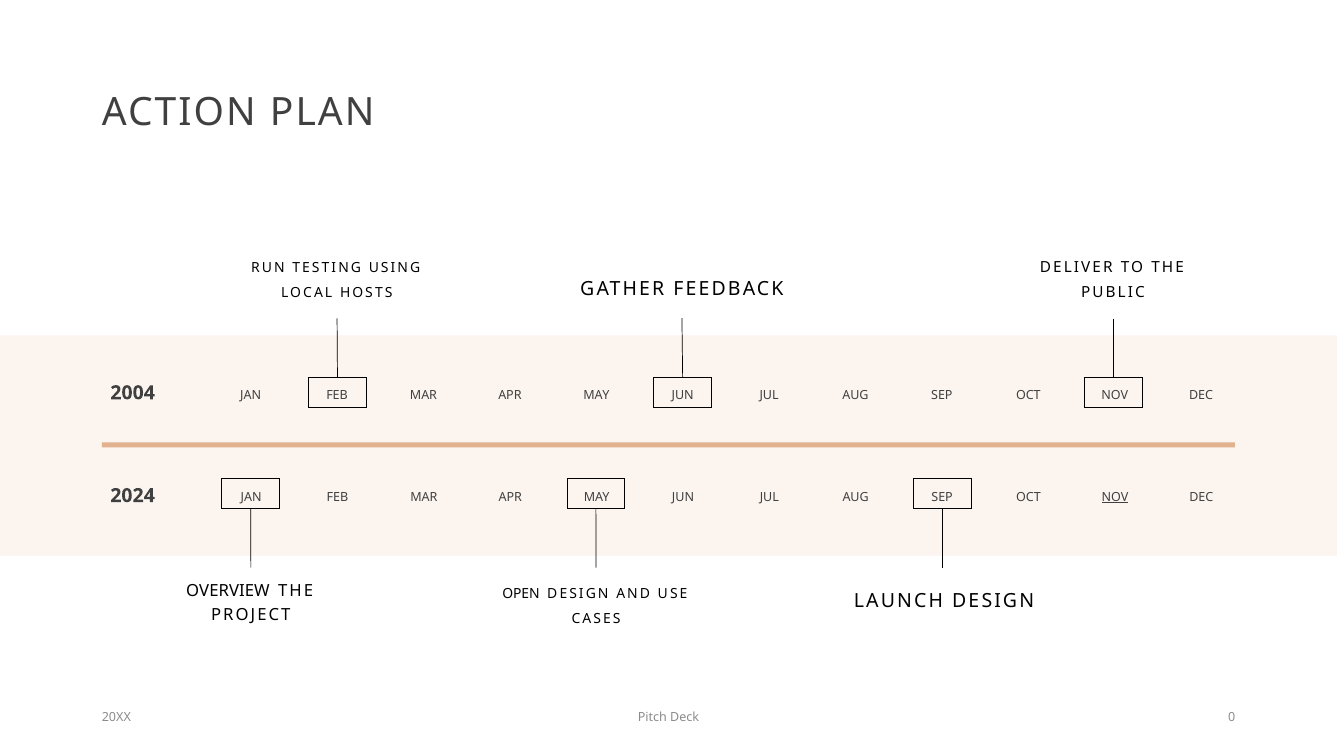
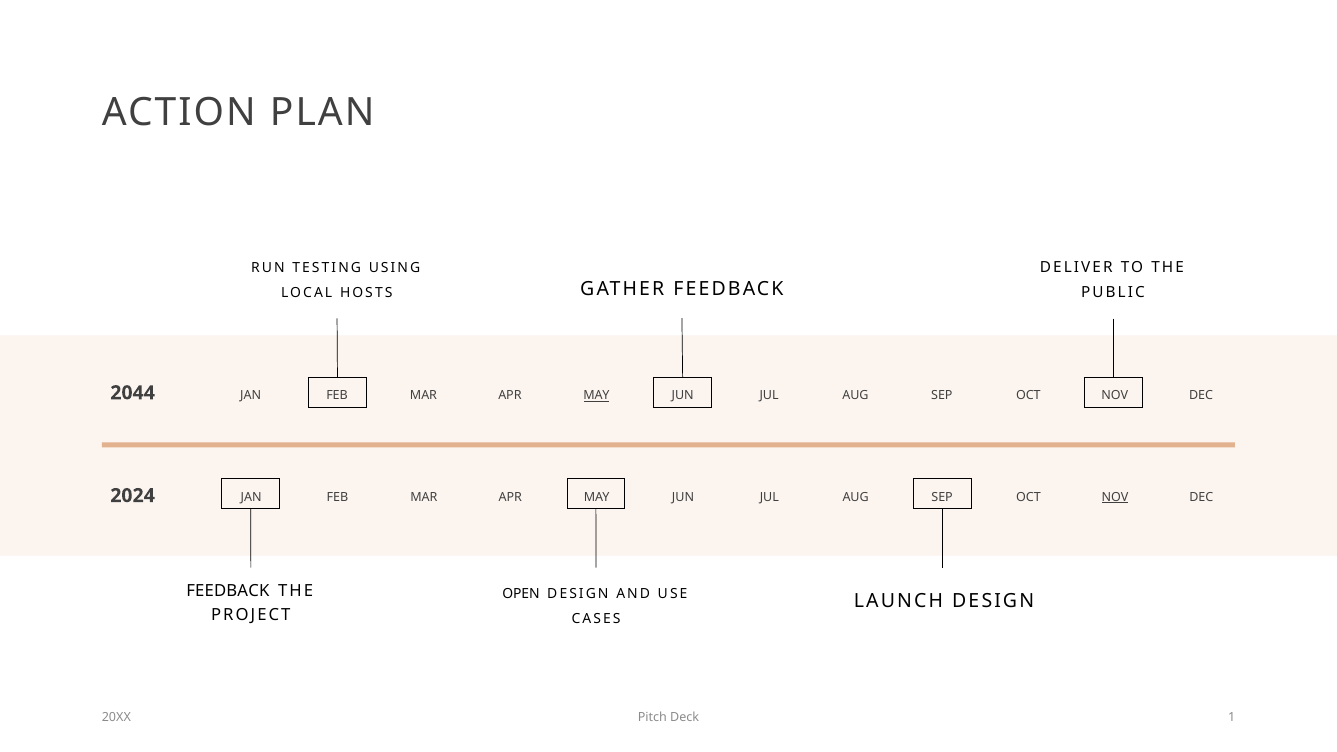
2004: 2004 -> 2044
MAY at (596, 396) underline: none -> present
OVERVIEW at (228, 591): OVERVIEW -> FEEDBACK
0: 0 -> 1
